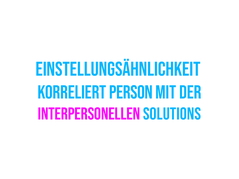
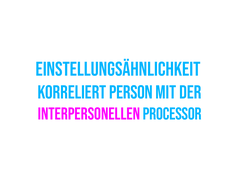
Solutions: Solutions -> Processor
